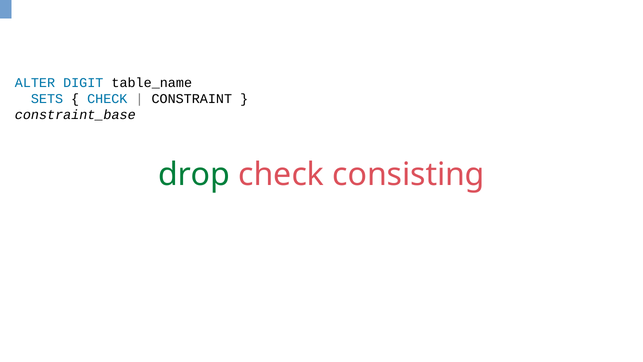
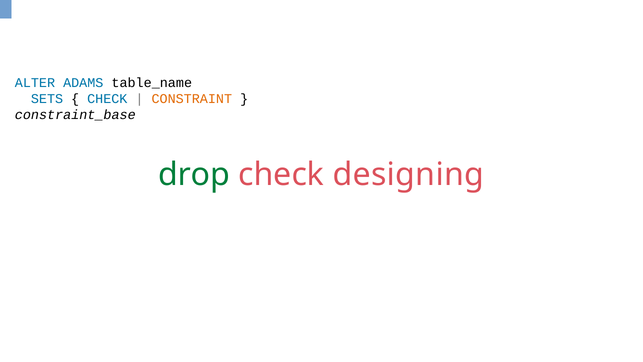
DIGIT: DIGIT -> ADAMS
CONSTRAINT colour: black -> orange
consisting: consisting -> designing
